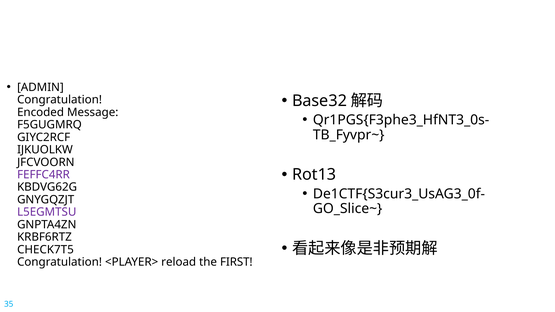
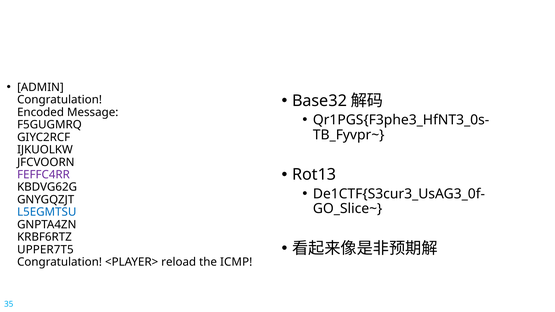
L5EGMTSU colour: purple -> blue
CHECK7T5: CHECK7T5 -> UPPER7T5
FIRST: FIRST -> ICMP
